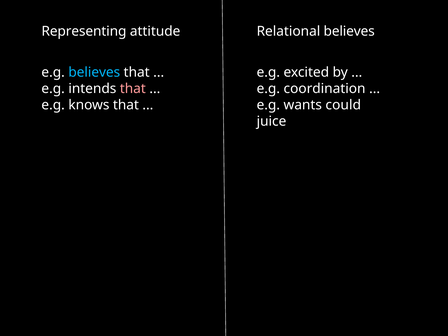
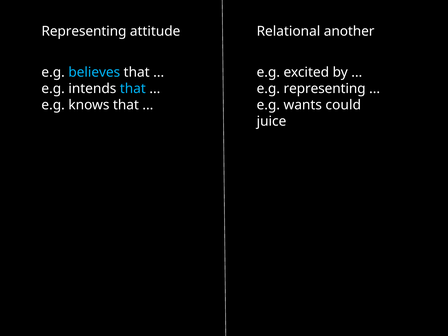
Relational believes: believes -> another
that at (133, 89) colour: pink -> light blue
e.g coordination: coordination -> representing
